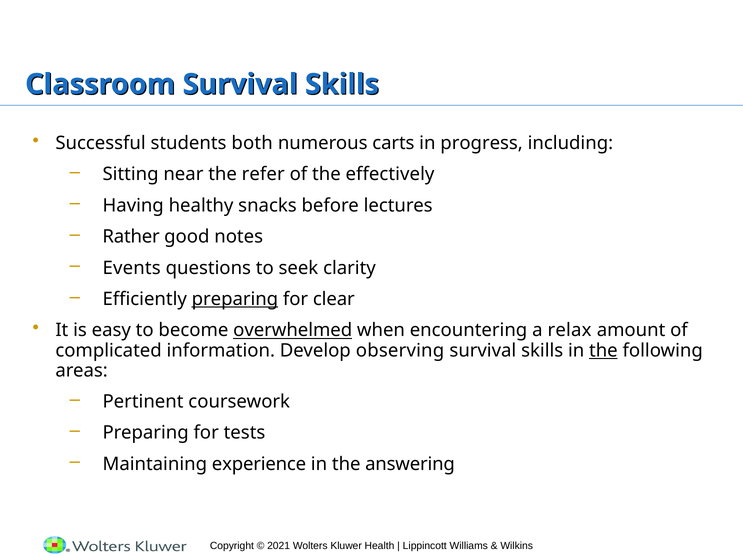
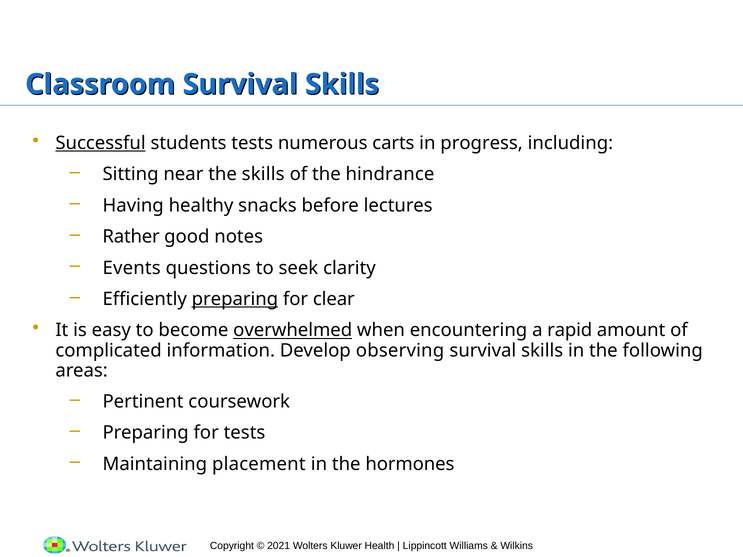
Successful underline: none -> present
students both: both -> tests
the refer: refer -> skills
effectively: effectively -> hindrance
relax: relax -> rapid
the at (603, 351) underline: present -> none
experience: experience -> placement
answering: answering -> hormones
